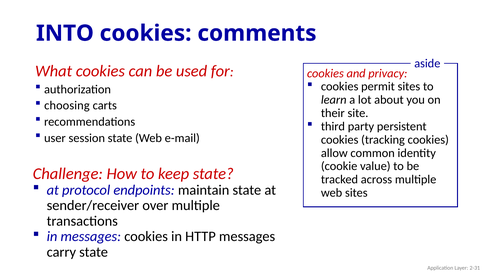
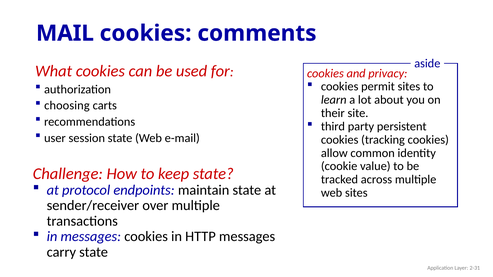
INTO: INTO -> MAIL
